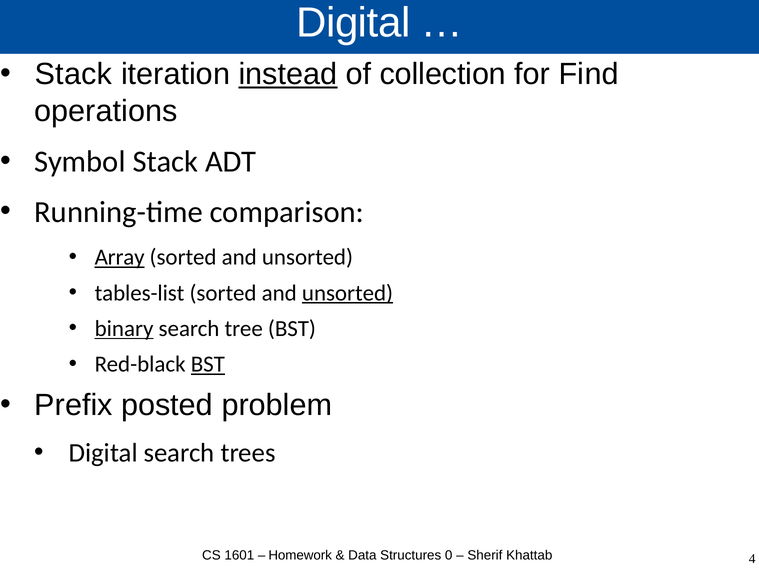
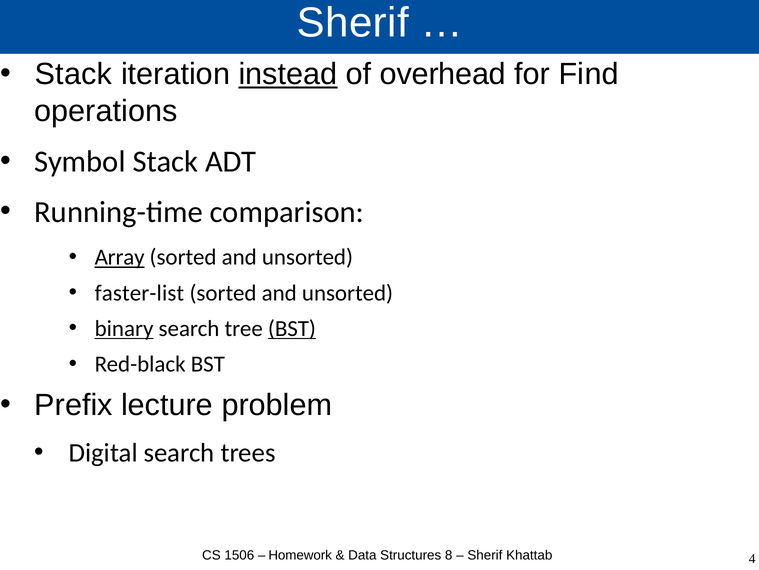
Digital at (353, 23): Digital -> Sherif
collection: collection -> overhead
tables-list: tables-list -> faster-list
unsorted at (348, 293) underline: present -> none
BST at (292, 328) underline: none -> present
BST at (208, 364) underline: present -> none
posted: posted -> lecture
1601: 1601 -> 1506
0: 0 -> 8
